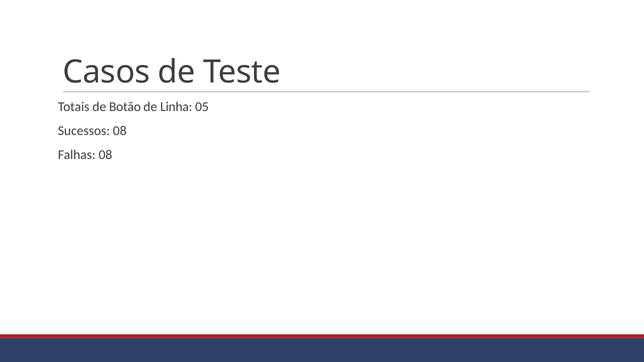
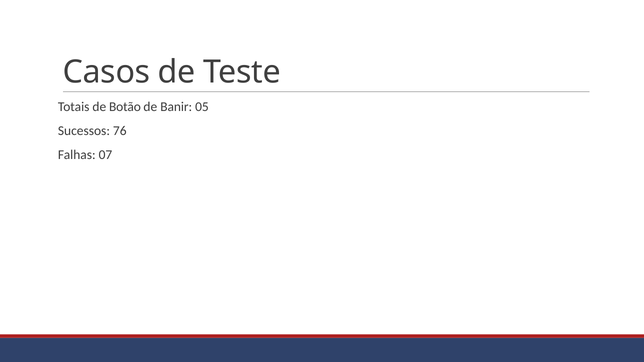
Linha: Linha -> Banir
Sucessos 08: 08 -> 76
Falhas 08: 08 -> 07
